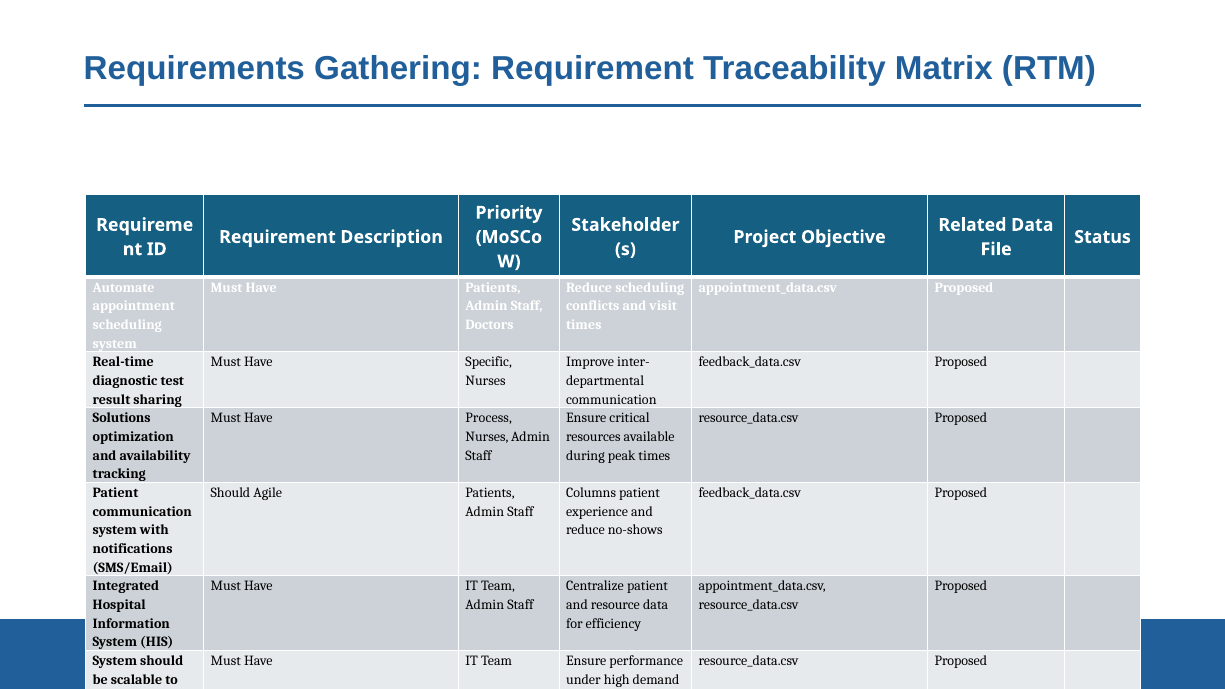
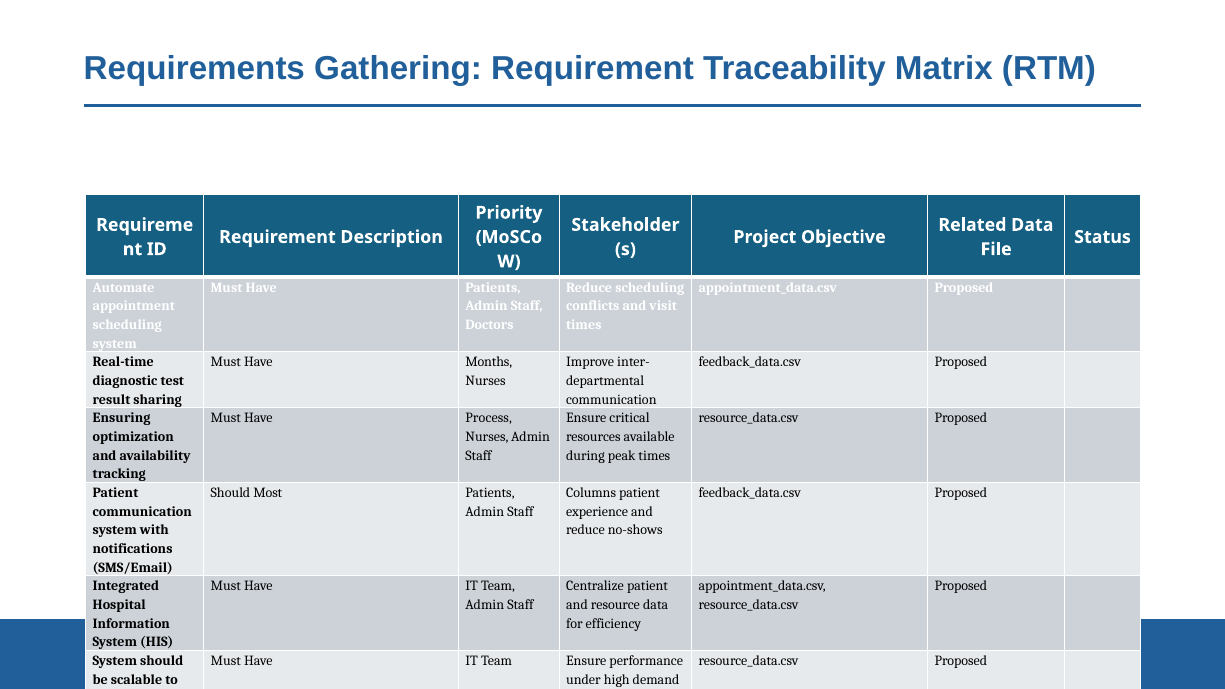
Specific: Specific -> Months
Solutions: Solutions -> Ensuring
Agile: Agile -> Most
